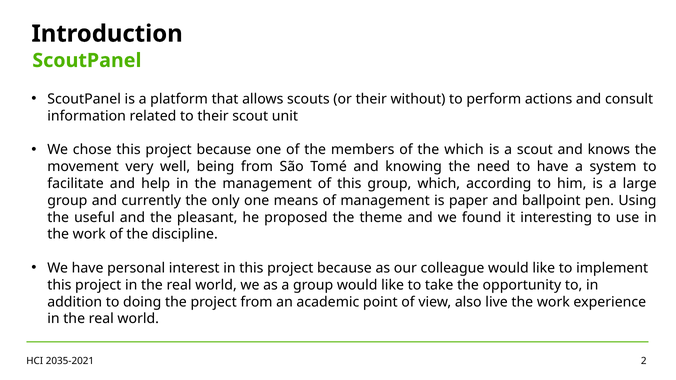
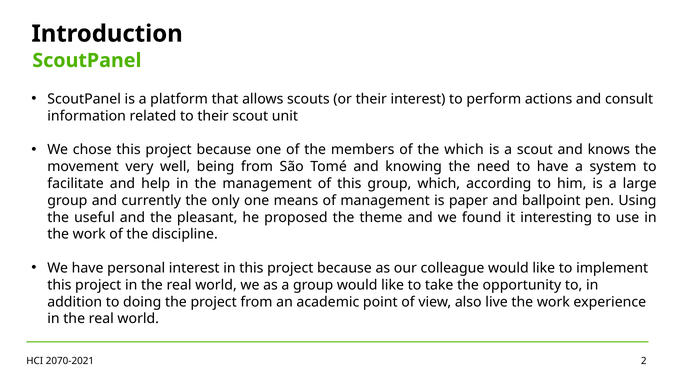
their without: without -> interest
2035-2021: 2035-2021 -> 2070-2021
